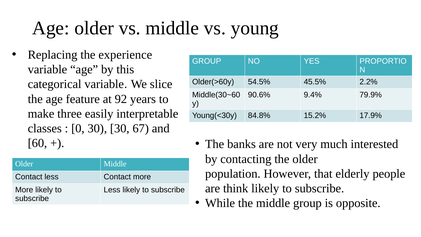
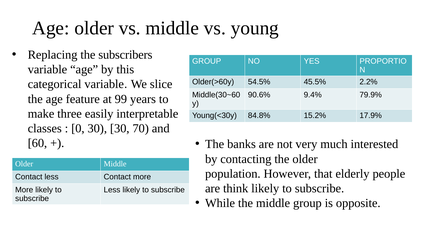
experience: experience -> subscribers
92: 92 -> 99
67: 67 -> 70
